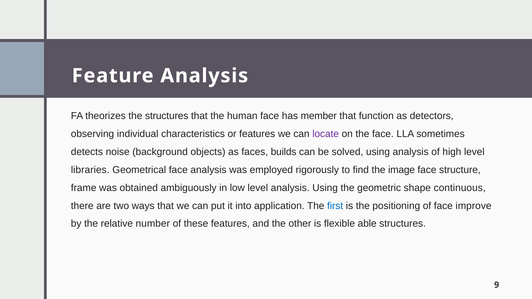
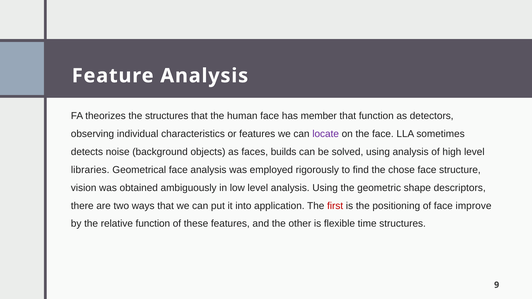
image: image -> chose
frame: frame -> vision
continuous: continuous -> descriptors
first colour: blue -> red
relative number: number -> function
able: able -> time
